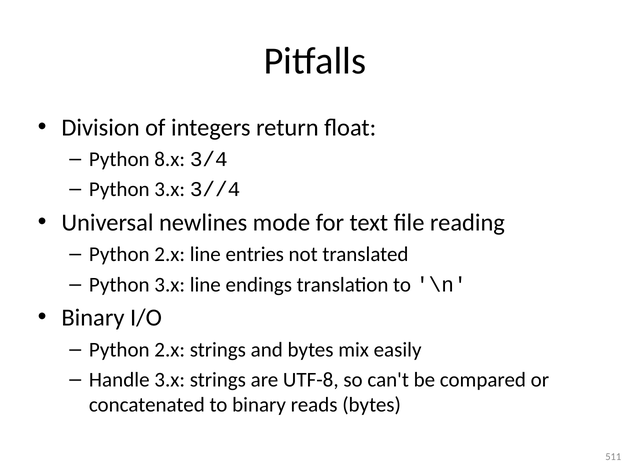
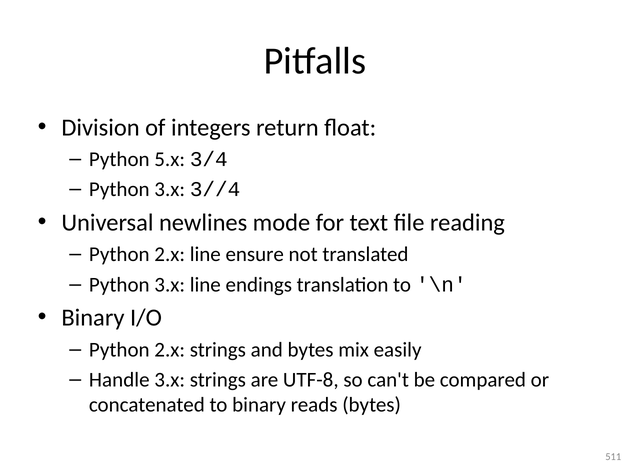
8.x: 8.x -> 5.x
entries: entries -> ensure
